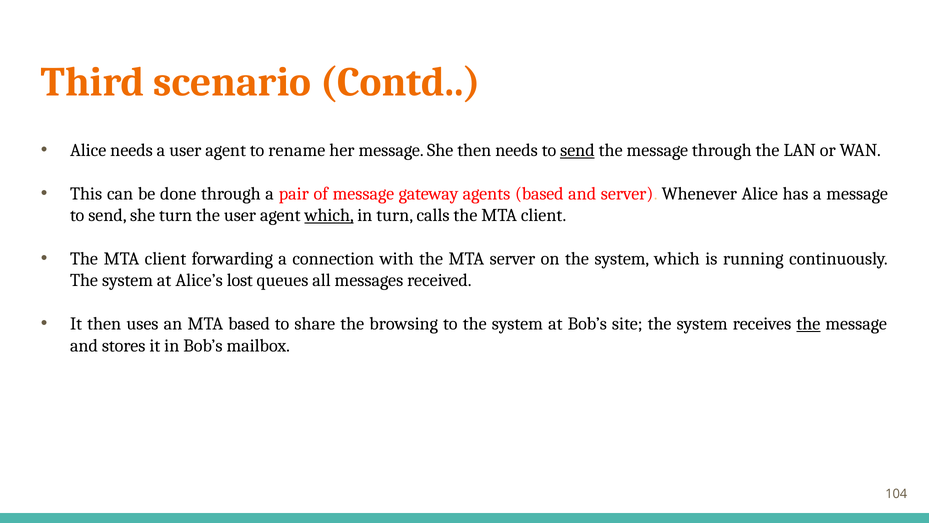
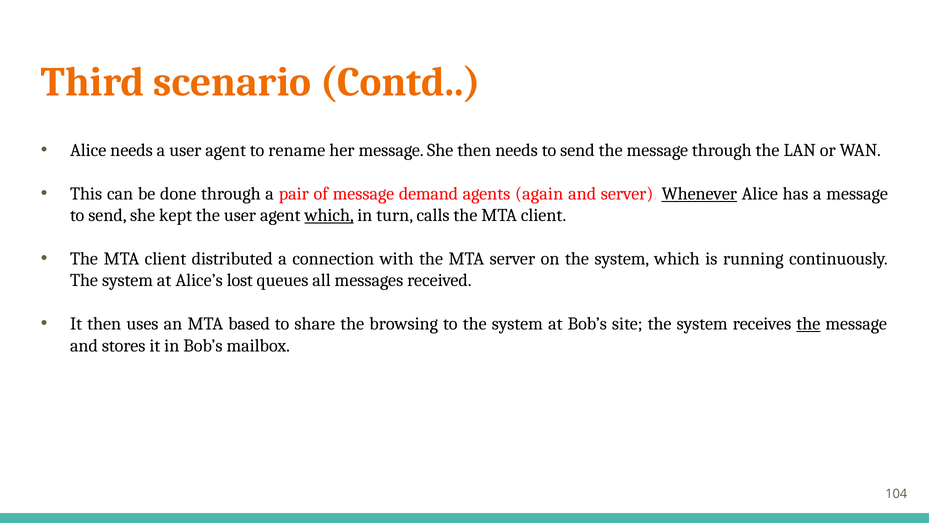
send at (577, 150) underline: present -> none
gateway: gateway -> demand
agents based: based -> again
Whenever underline: none -> present
she turn: turn -> kept
forwarding: forwarding -> distributed
